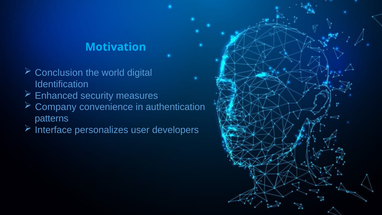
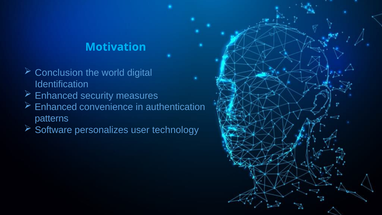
Company at (56, 107): Company -> Enhanced
Interface: Interface -> Software
developers: developers -> technology
